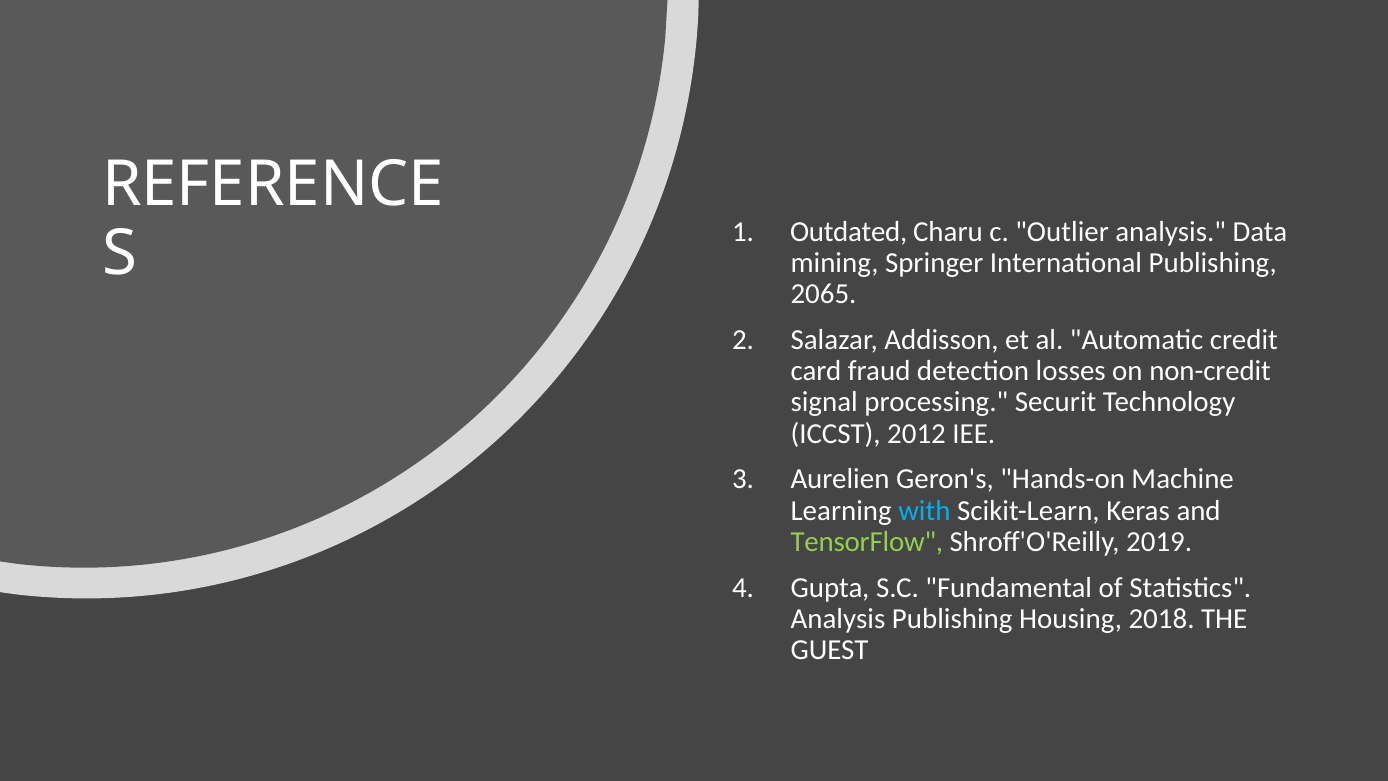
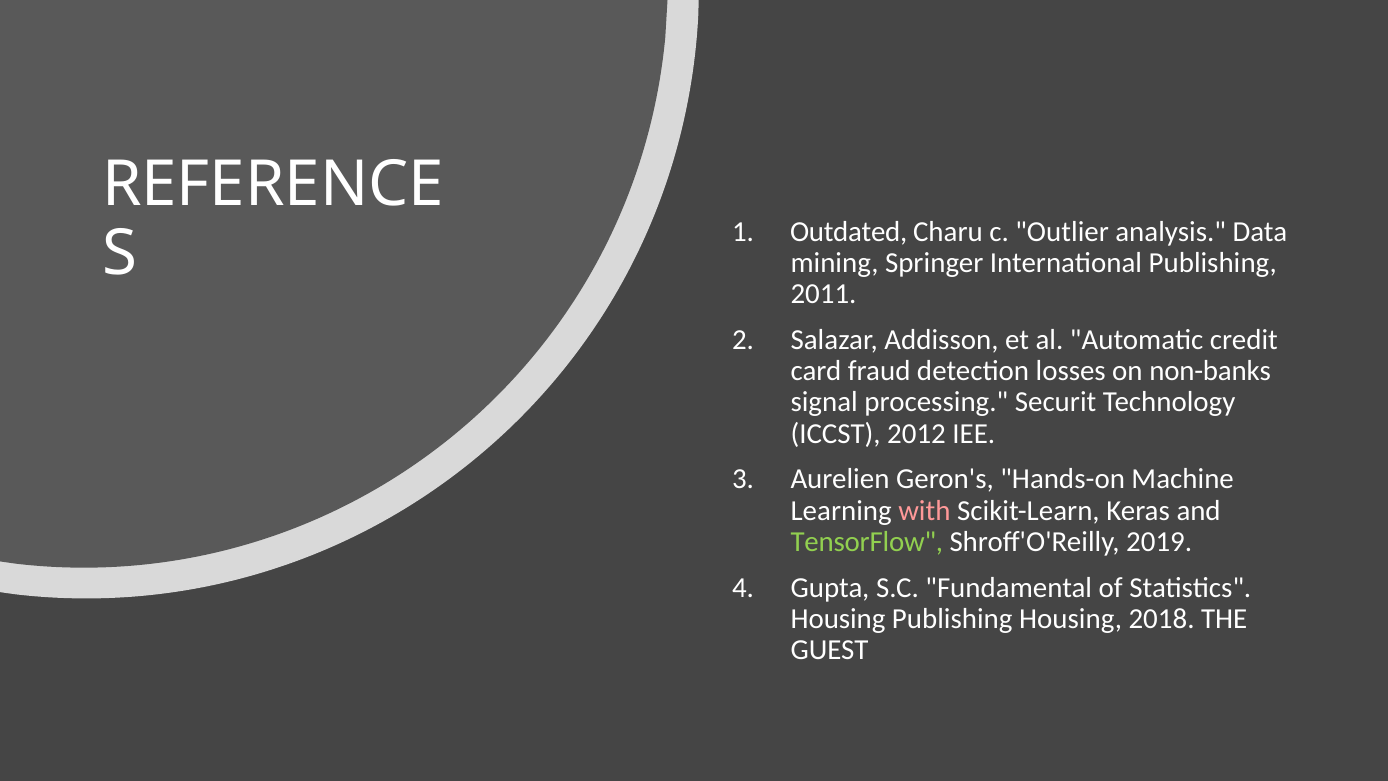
2065: 2065 -> 2011
non-credit: non-credit -> non-banks
with colour: light blue -> pink
Analysis at (838, 619): Analysis -> Housing
